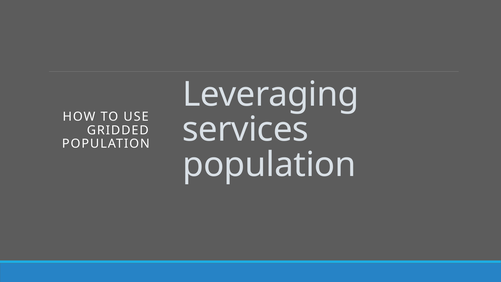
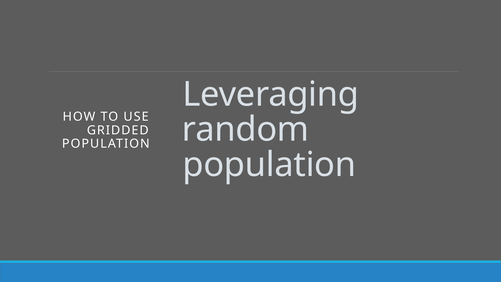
services: services -> random
